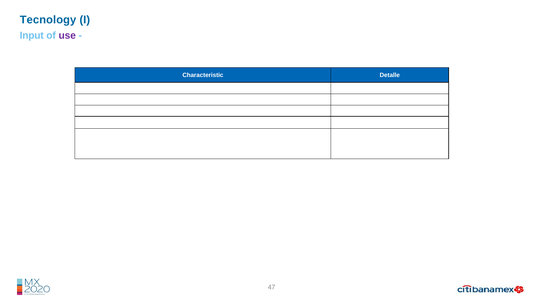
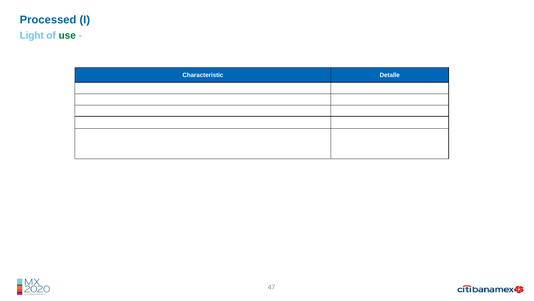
Tecnology: Tecnology -> Processed
Input: Input -> Light
use colour: purple -> green
